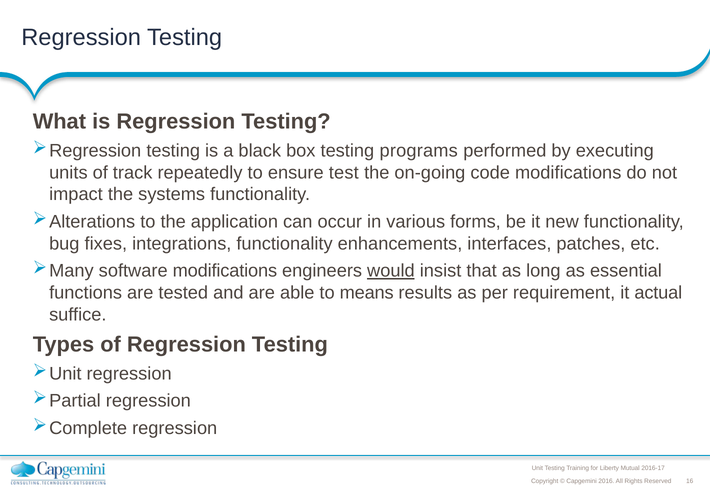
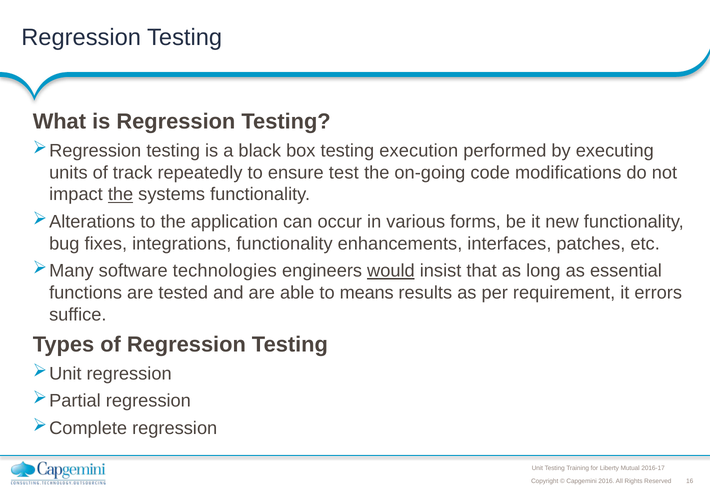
programs: programs -> execution
the at (121, 195) underline: none -> present
software modifications: modifications -> technologies
actual: actual -> errors
